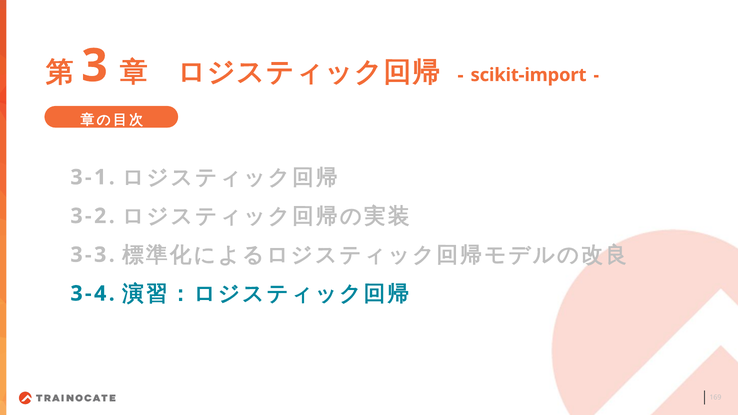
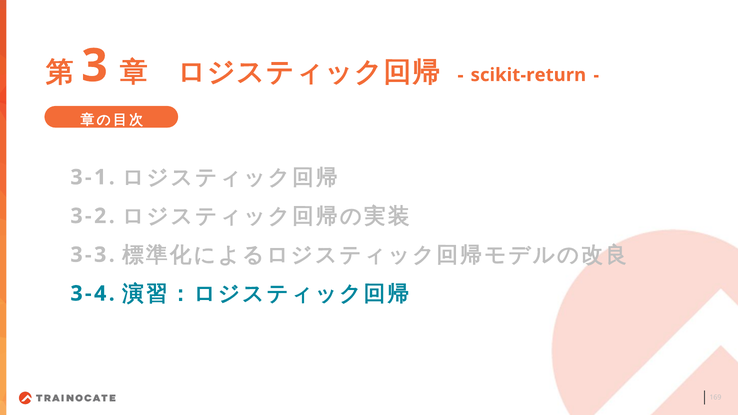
scikit-import: scikit-import -> scikit-return
